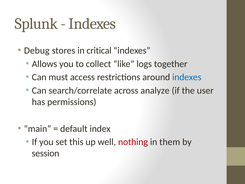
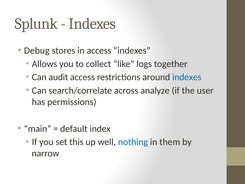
in critical: critical -> access
must: must -> audit
nothing colour: red -> blue
session: session -> narrow
